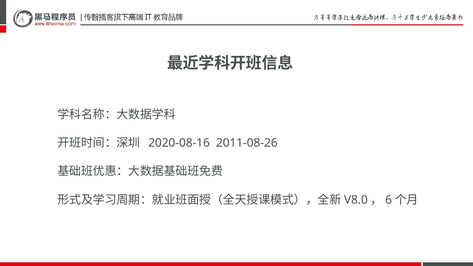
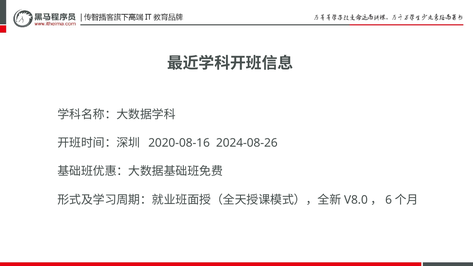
2011-08-26: 2011-08-26 -> 2024-08-26
